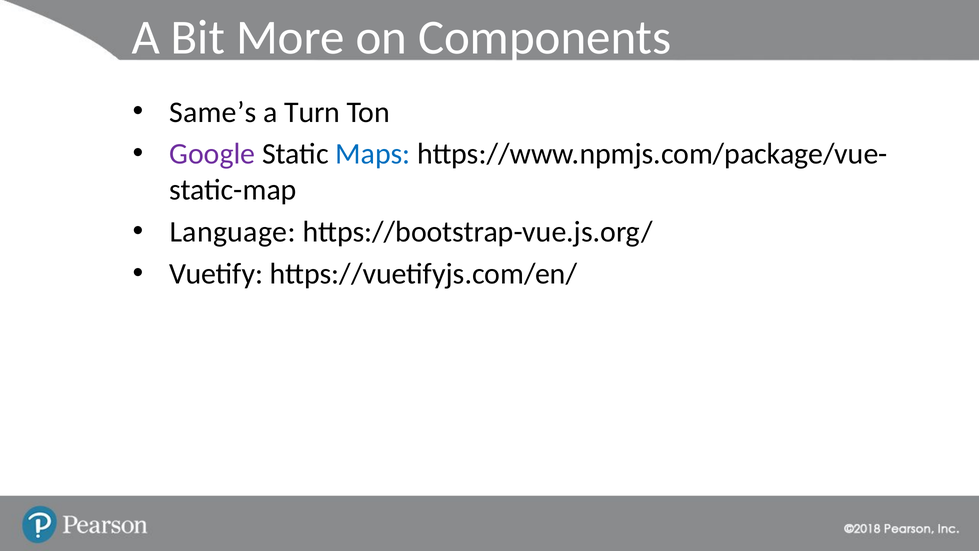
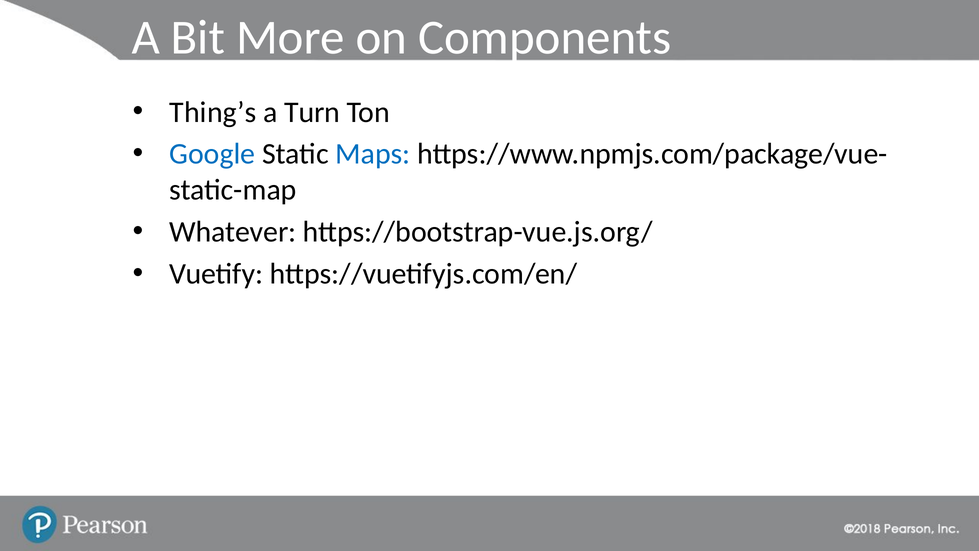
Same’s: Same’s -> Thing’s
Google colour: purple -> blue
Language: Language -> Whatever
